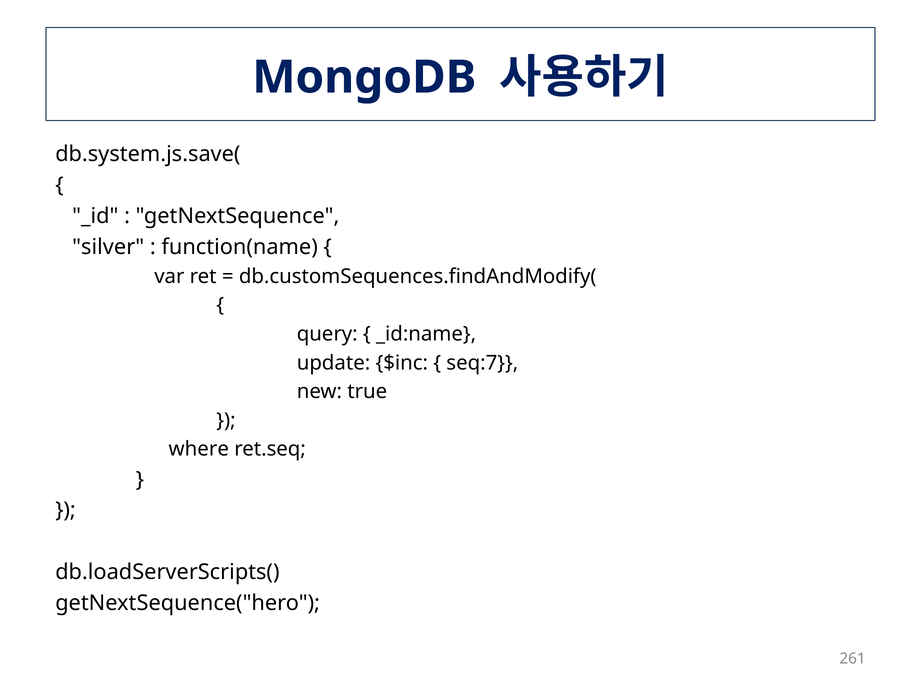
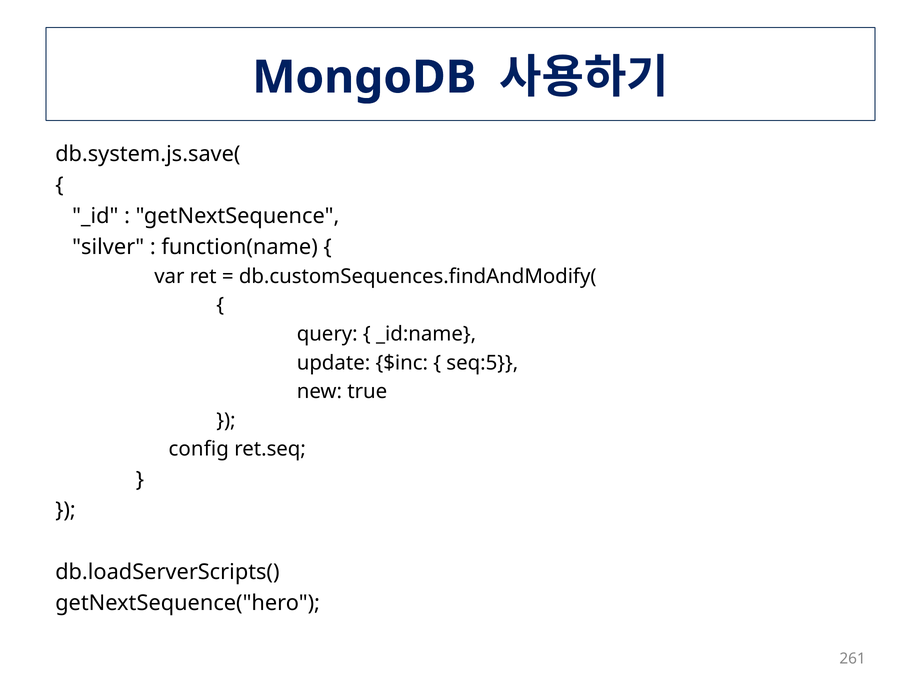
seq:7: seq:7 -> seq:5
where: where -> config
